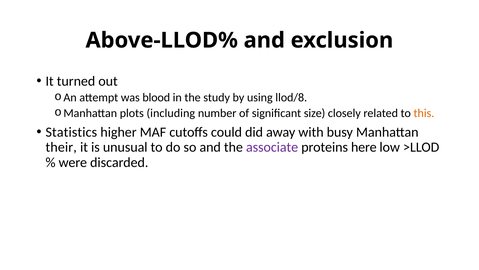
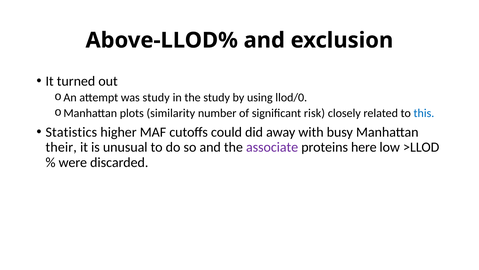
was blood: blood -> study
llod/8: llod/8 -> llod/0
including: including -> similarity
size: size -> risk
this colour: orange -> blue
